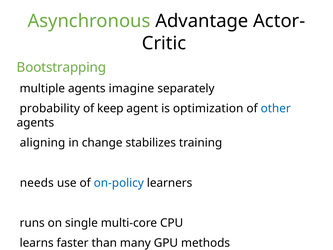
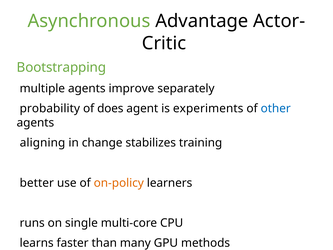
imagine: imagine -> improve
keep: keep -> does
optimization: optimization -> experiments
needs: needs -> better
on-policy colour: blue -> orange
